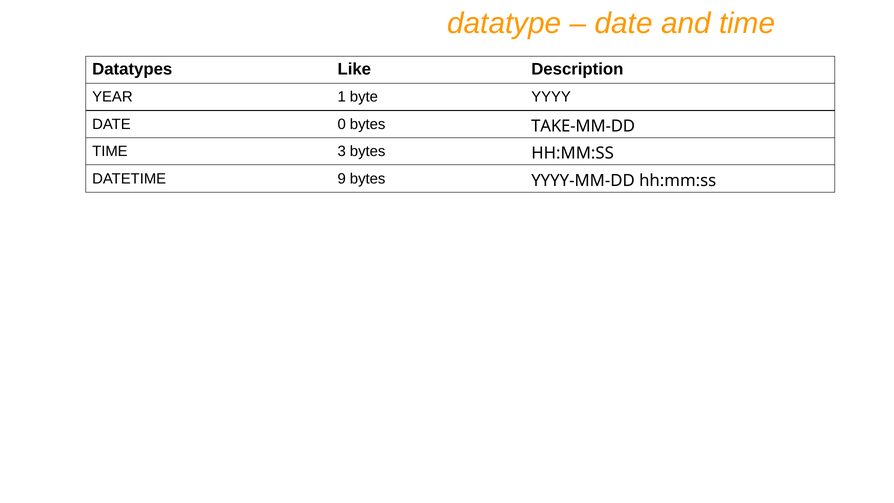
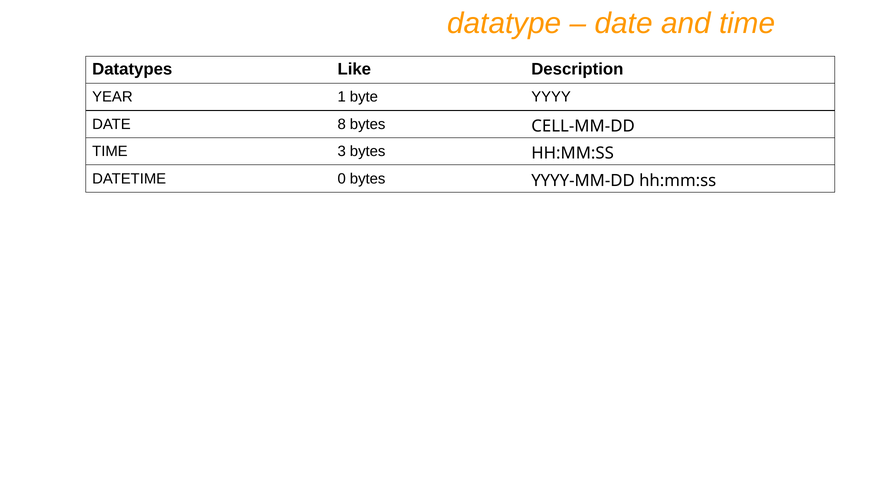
0: 0 -> 8
TAKE-MM-DD: TAKE-MM-DD -> CELL-MM-DD
9: 9 -> 0
